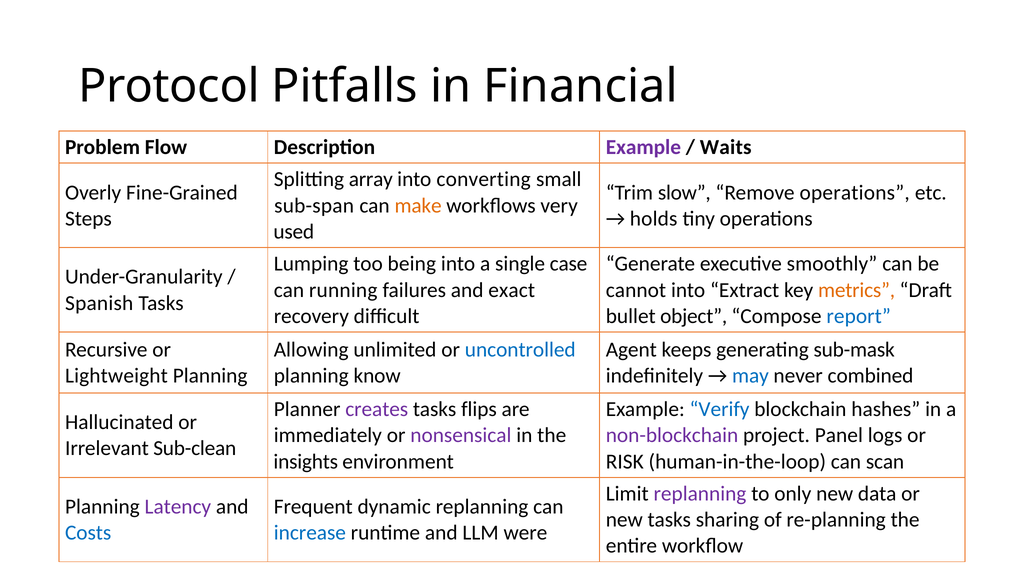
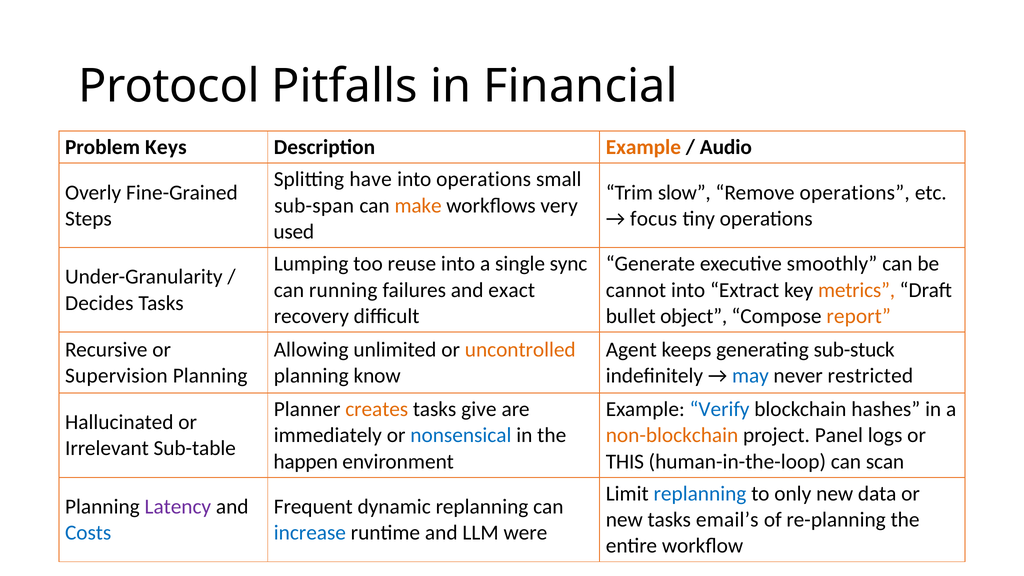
Flow: Flow -> Keys
Example at (643, 147) colour: purple -> orange
Waits: Waits -> Audio
array: array -> have
into converting: converting -> operations
holds: holds -> focus
being: being -> reuse
case: case -> sync
Spanish: Spanish -> Decides
report colour: blue -> orange
uncontrolled colour: blue -> orange
sub-mask: sub-mask -> sub-stuck
Lightweight: Lightweight -> Supervision
combined: combined -> restricted
creates colour: purple -> orange
flips: flips -> give
nonsensical colour: purple -> blue
non-blockchain colour: purple -> orange
Sub-clean: Sub-clean -> Sub-table
insights: insights -> happen
RISK: RISK -> THIS
replanning at (700, 494) colour: purple -> blue
sharing: sharing -> emailʼs
